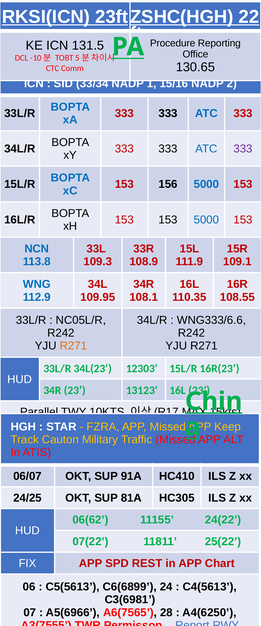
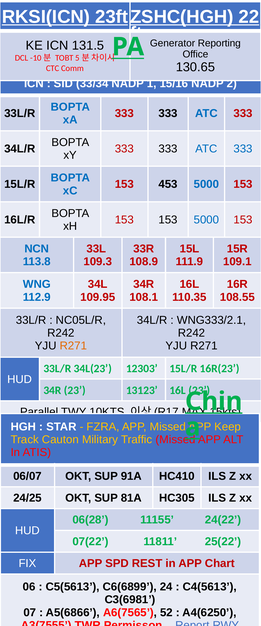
Procedure: Procedure -> Generator
333 at (243, 148) colour: purple -> blue
156: 156 -> 453
WNG333/6.6: WNG333/6.6 -> WNG333/2.1
06(62: 06(62 -> 06(28
A5(6966: A5(6966 -> A5(6866
28: 28 -> 52
